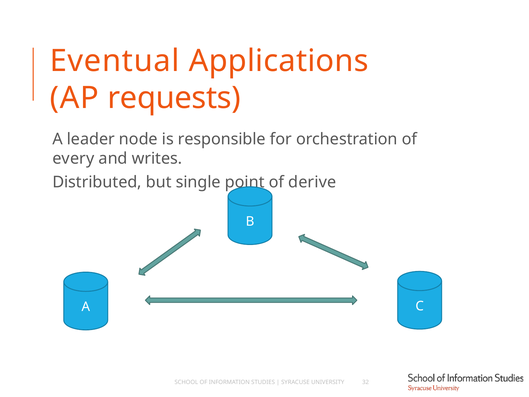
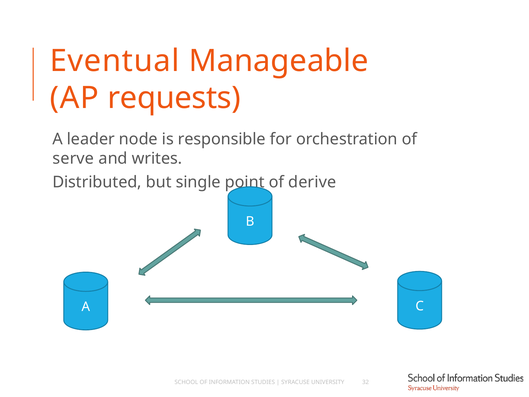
Applications: Applications -> Manageable
every: every -> serve
